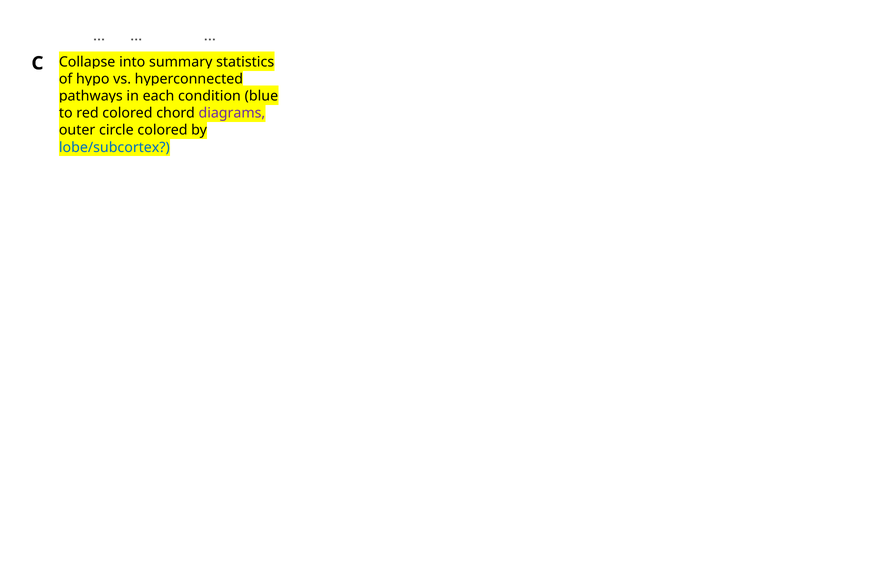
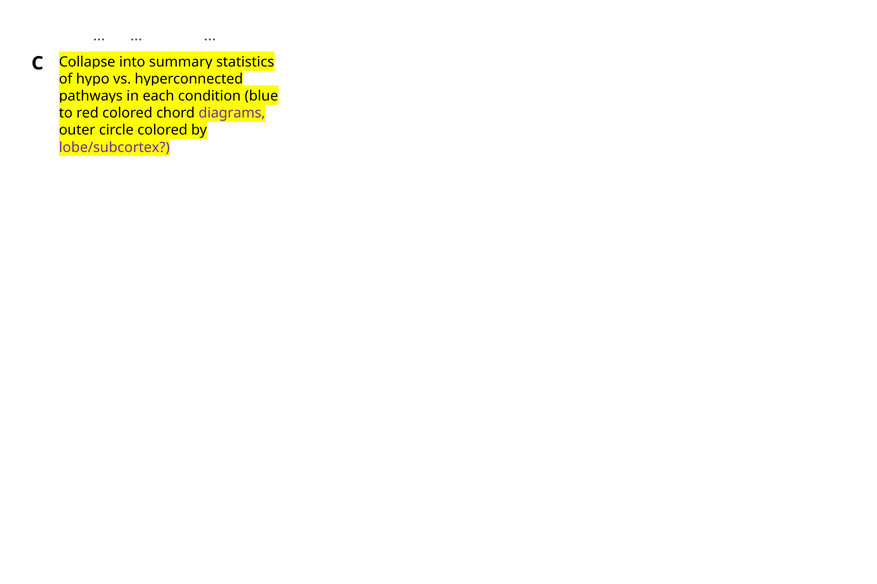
lobe/subcortex colour: blue -> purple
